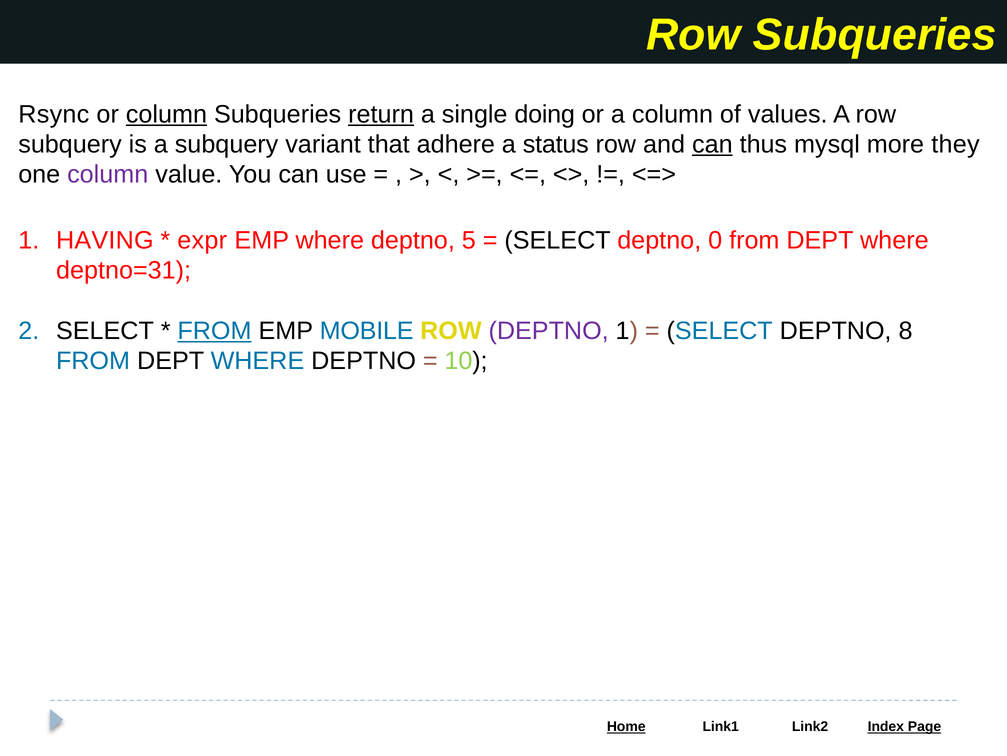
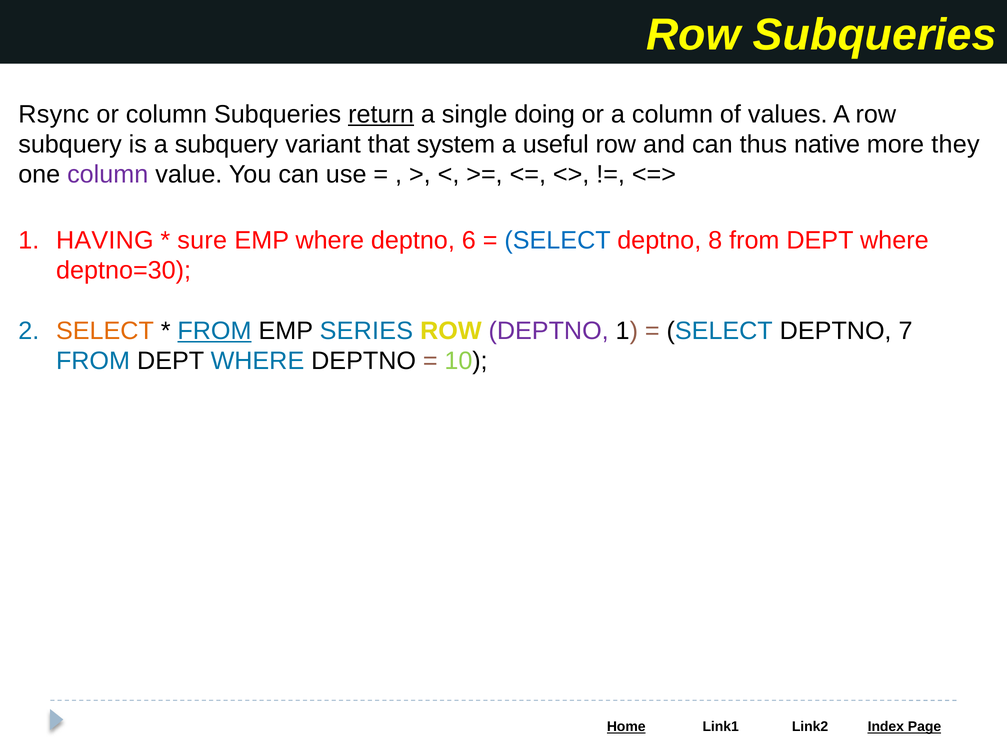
column at (166, 114) underline: present -> none
adhere: adhere -> system
status: status -> useful
can at (712, 144) underline: present -> none
mysql: mysql -> native
expr: expr -> sure
5: 5 -> 6
SELECT at (558, 240) colour: black -> blue
0: 0 -> 8
deptno=31: deptno=31 -> deptno=30
SELECT at (105, 331) colour: black -> orange
MOBILE: MOBILE -> SERIES
8: 8 -> 7
